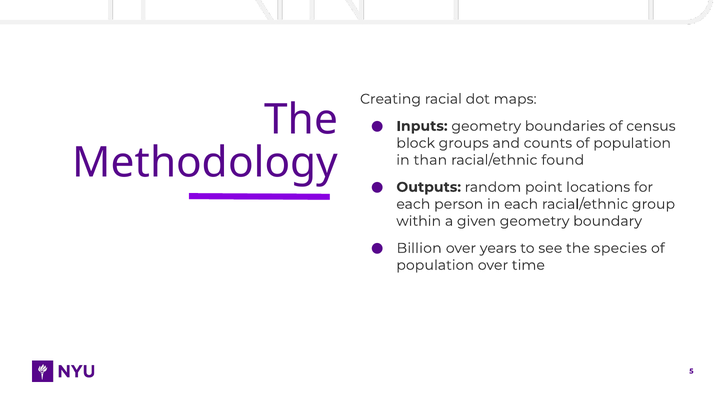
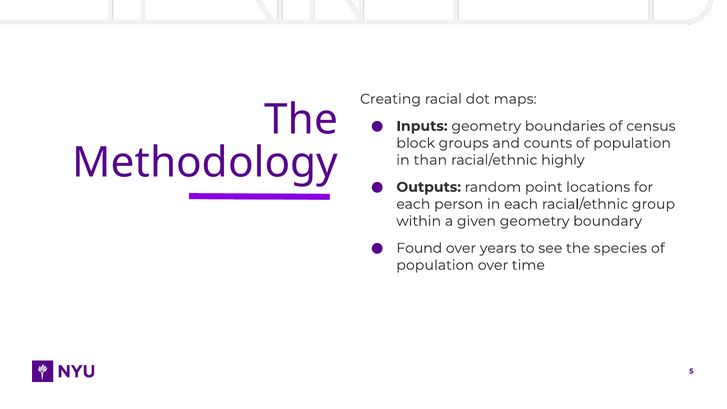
found: found -> highly
Billion: Billion -> Found
